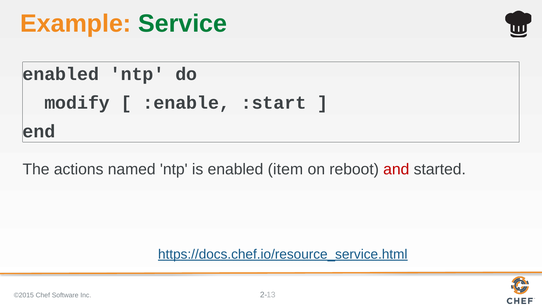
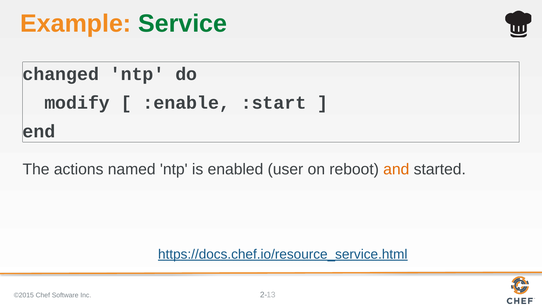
enabled at (61, 74): enabled -> changed
item: item -> user
and colour: red -> orange
